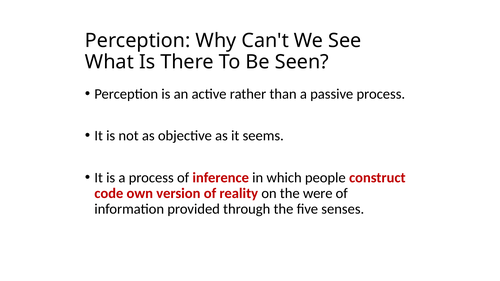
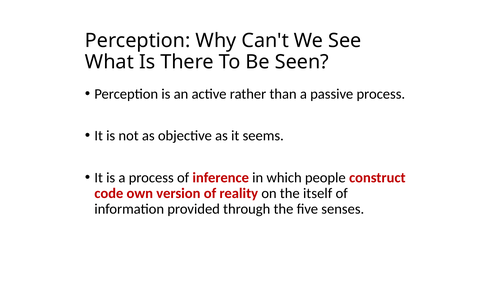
were: were -> itself
